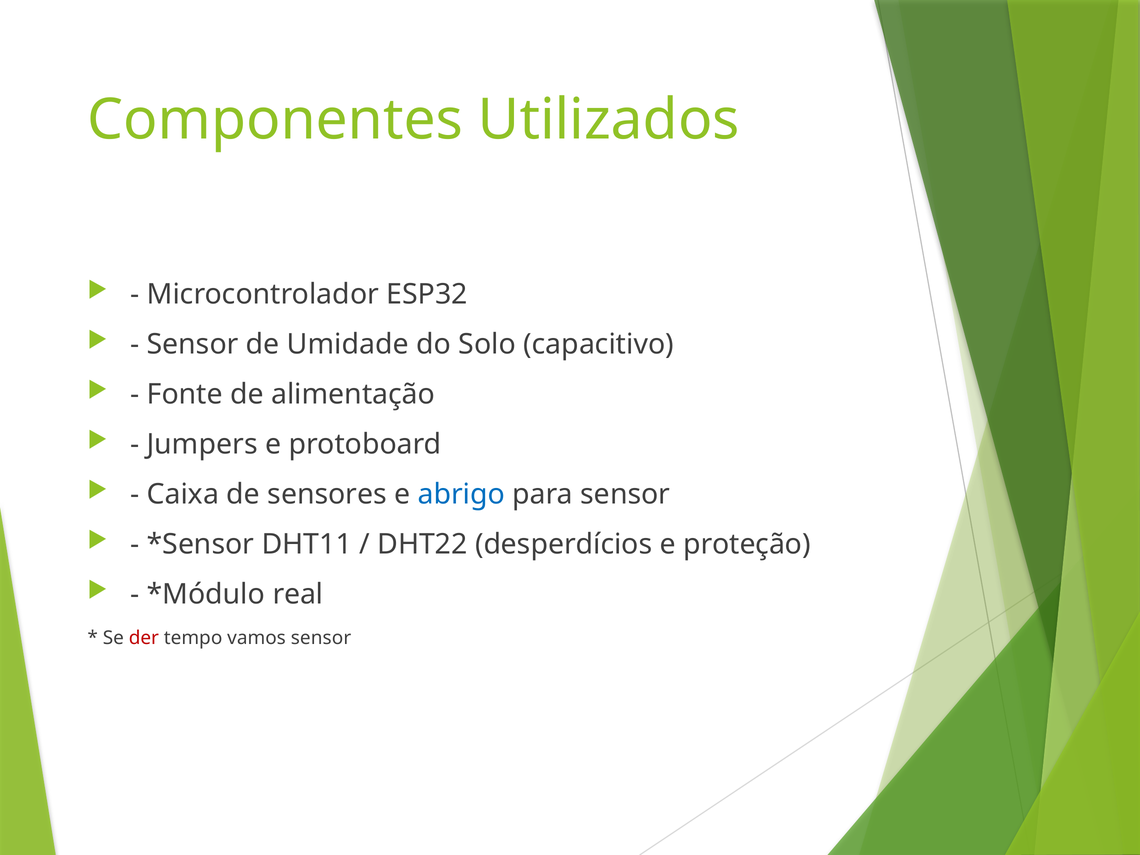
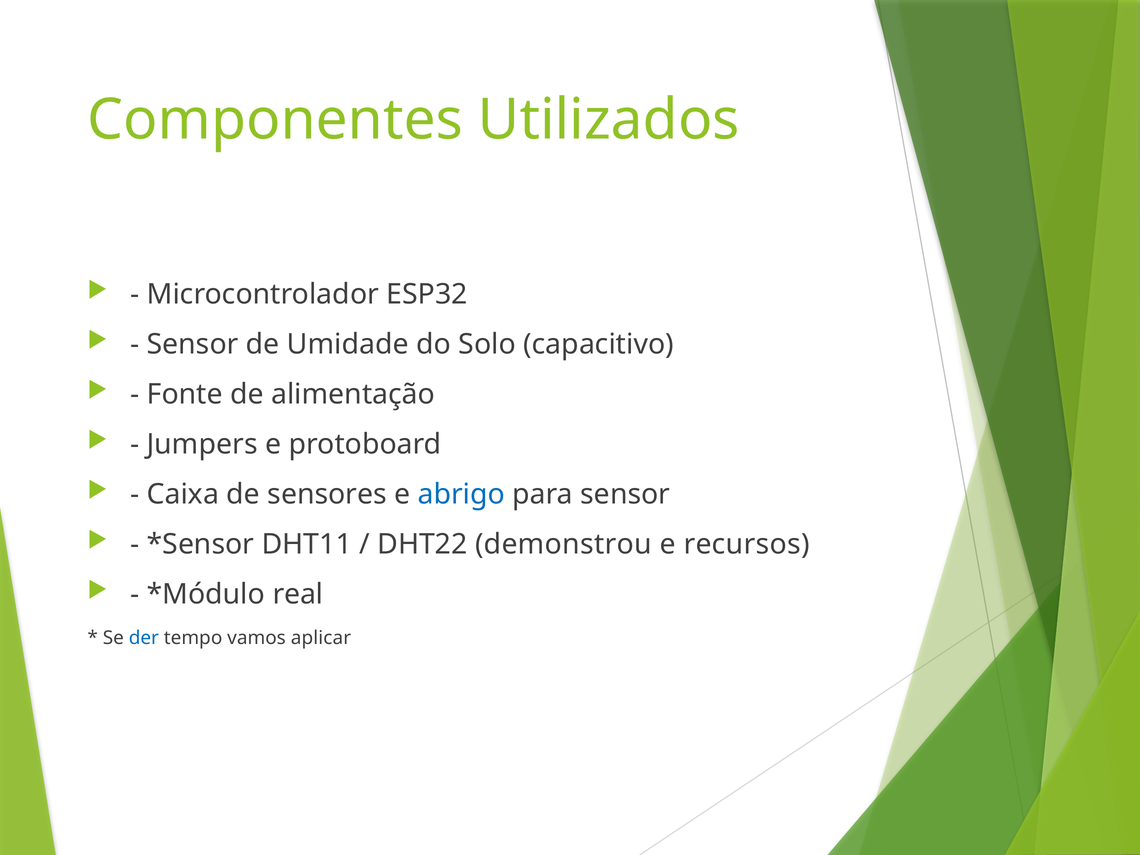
desperdícios: desperdícios -> demonstrou
proteção: proteção -> recursos
der colour: red -> blue
vamos sensor: sensor -> aplicar
